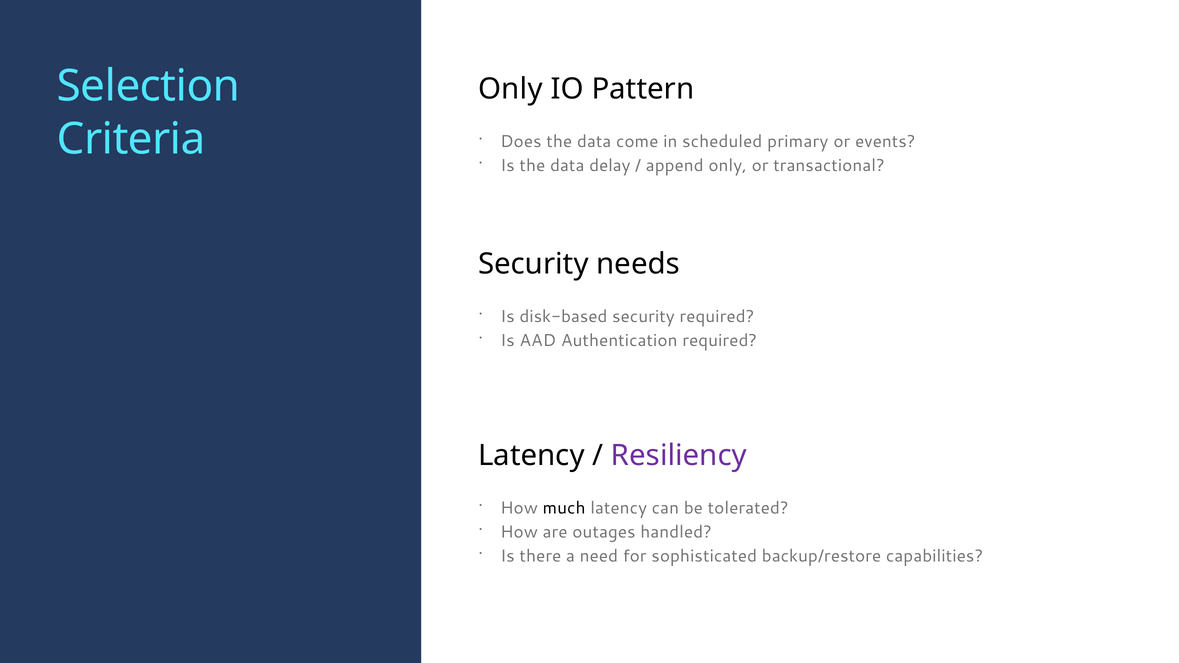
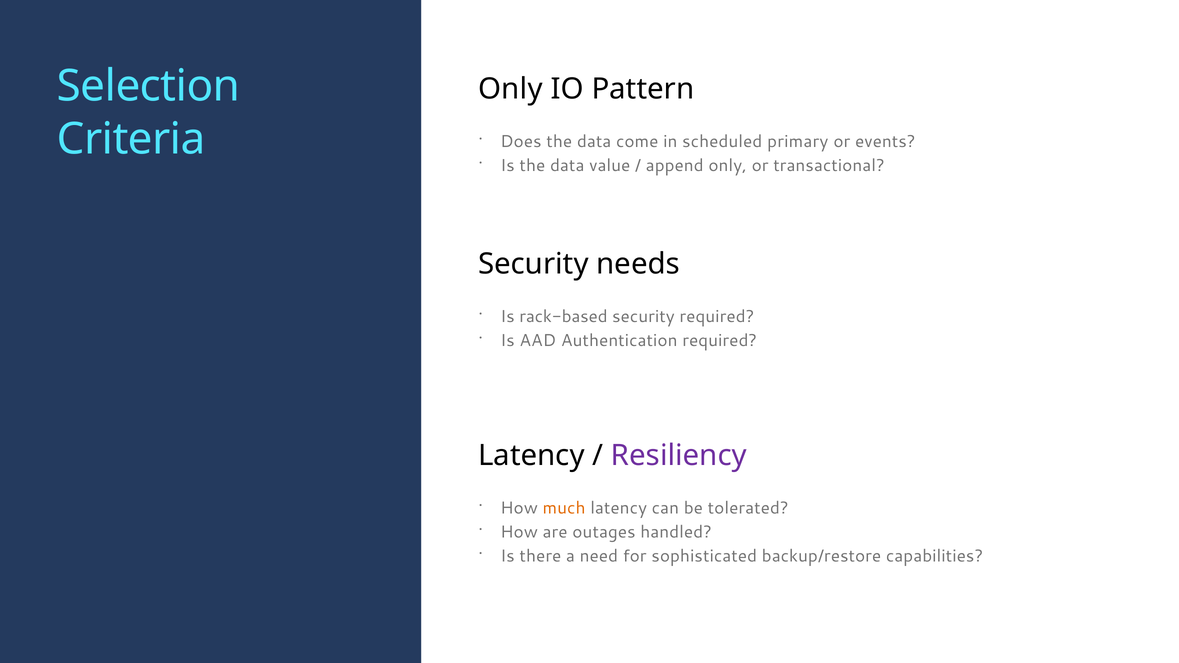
delay: delay -> value
disk-based: disk-based -> rack-based
much colour: black -> orange
